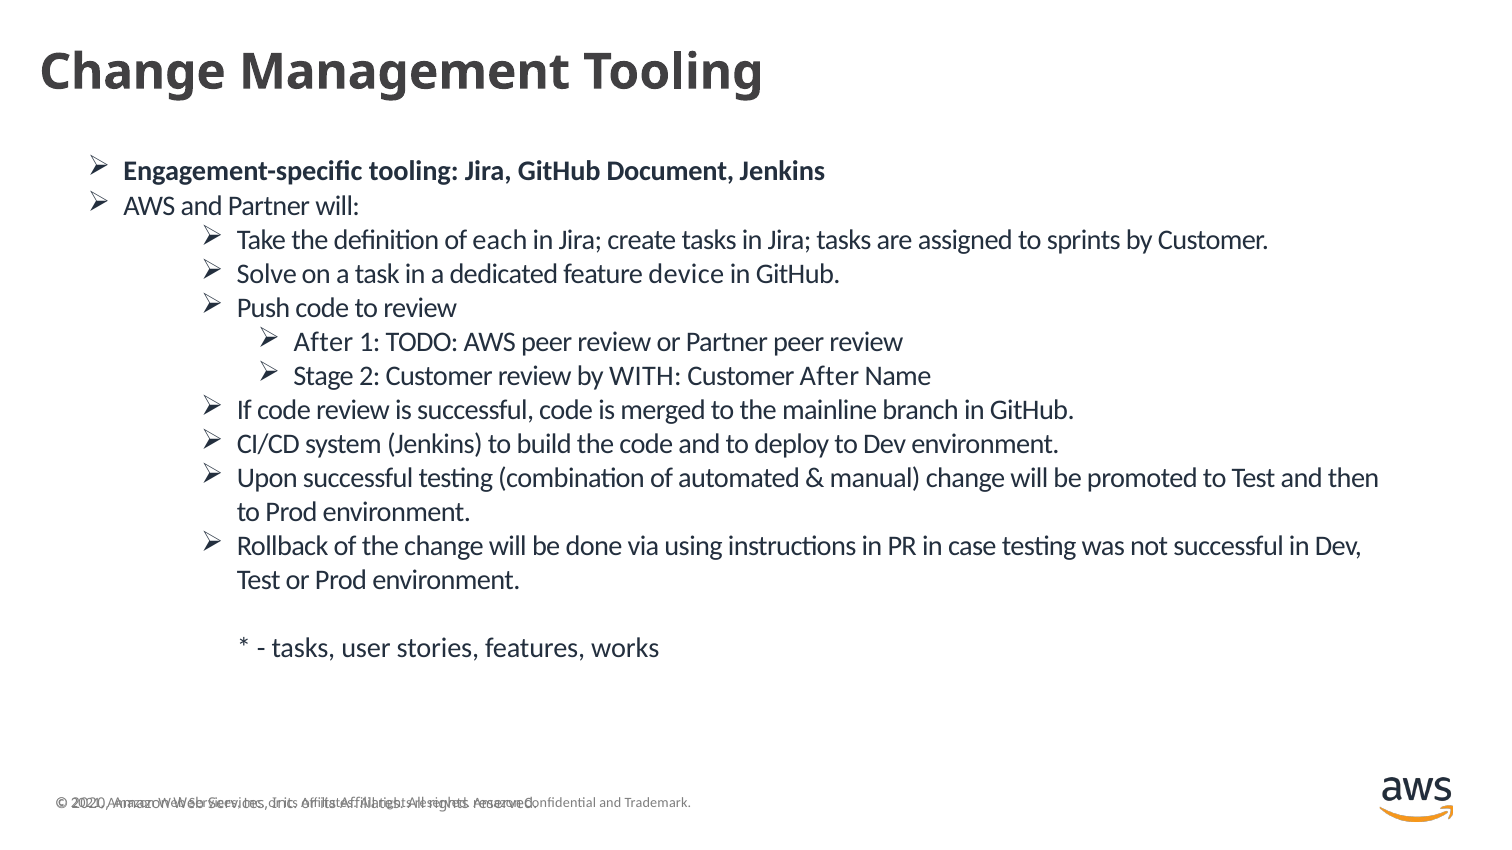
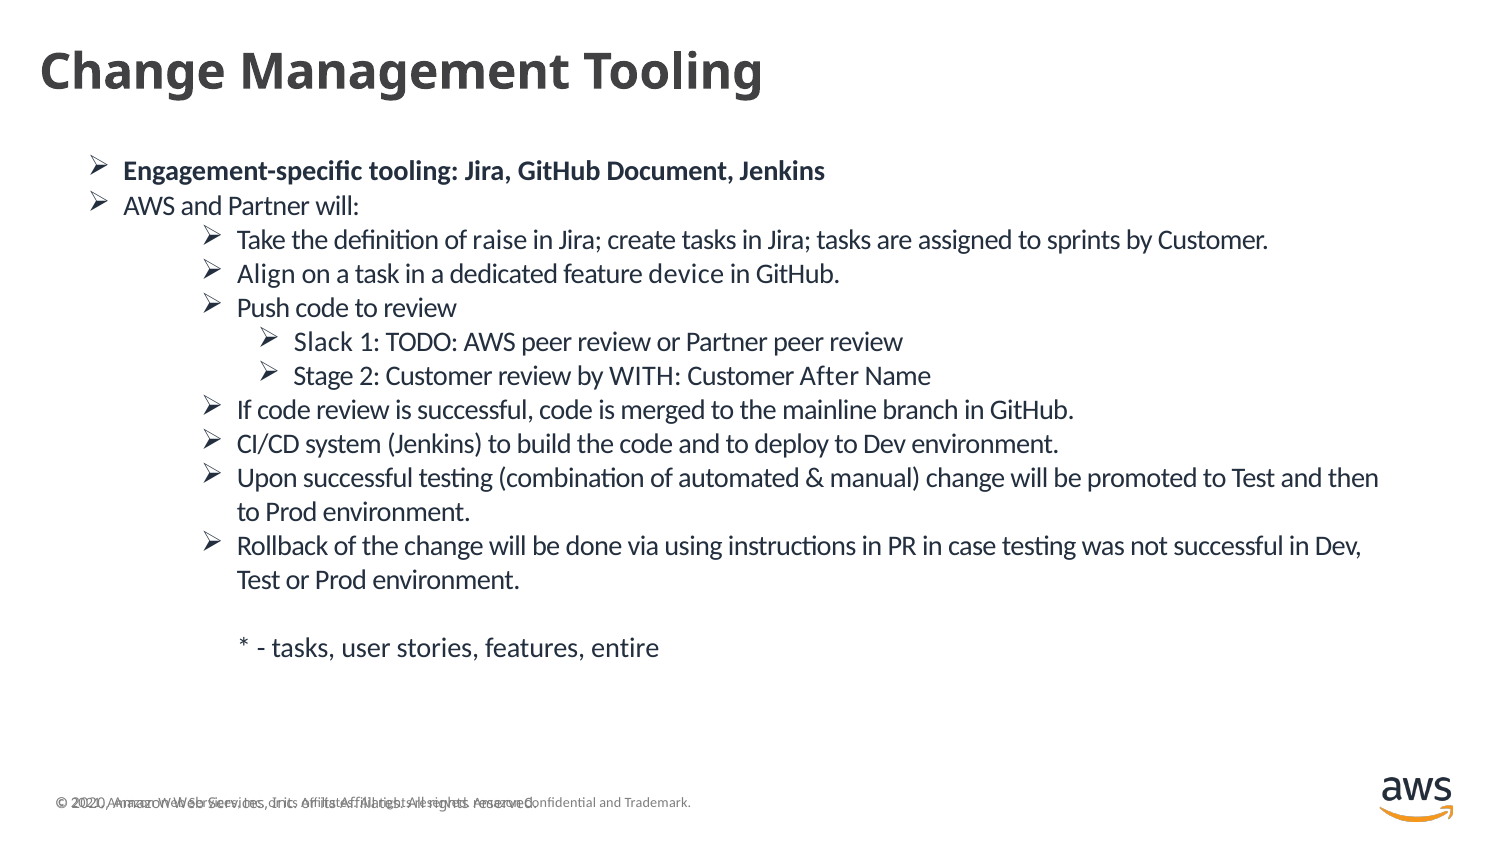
each: each -> raise
Solve: Solve -> Align
After at (324, 342): After -> Slack
works: works -> entire
